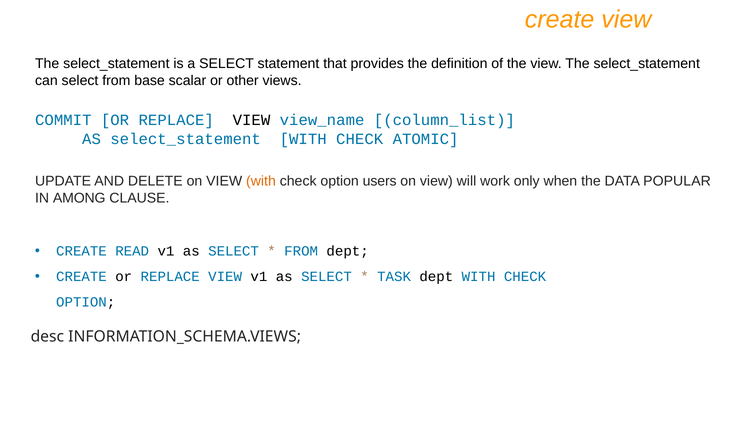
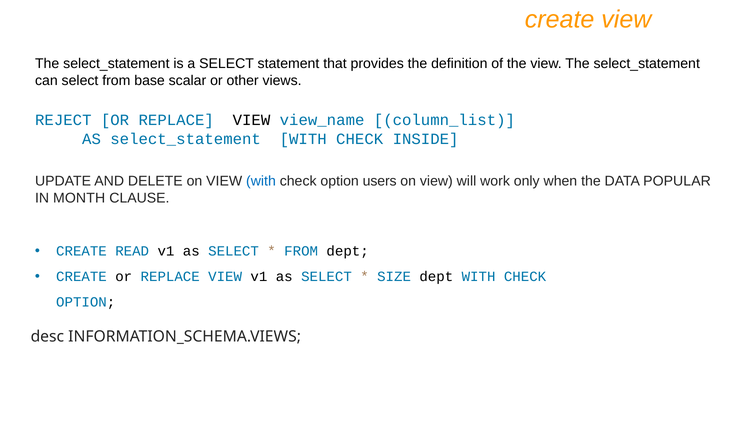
COMMIT: COMMIT -> REJECT
ATOMIC: ATOMIC -> INSIDE
with at (261, 181) colour: orange -> blue
AMONG: AMONG -> MONTH
TASK: TASK -> SIZE
